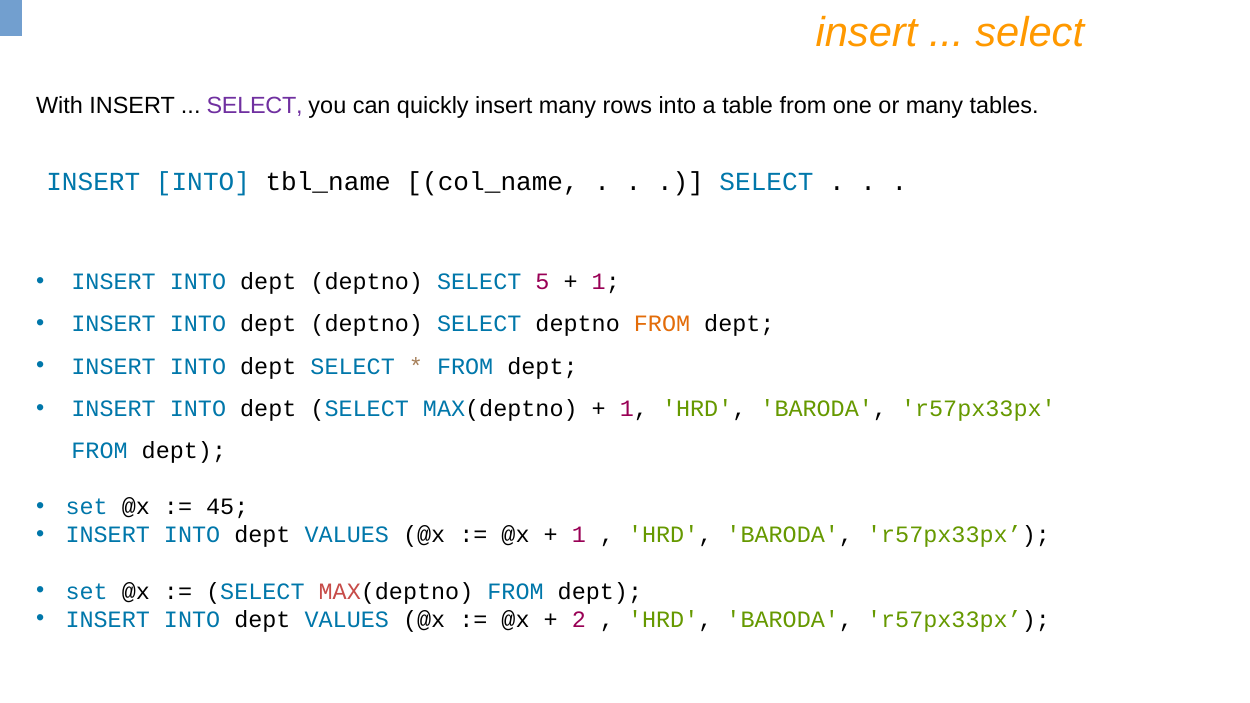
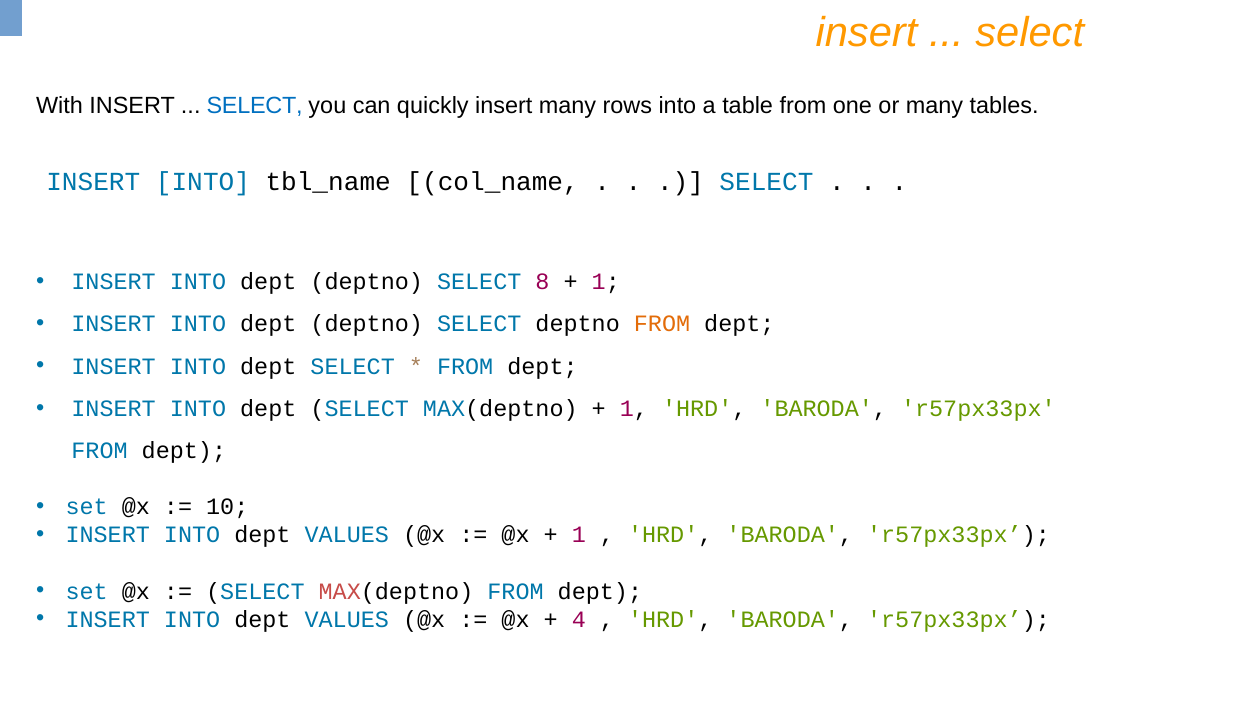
SELECT at (255, 106) colour: purple -> blue
5: 5 -> 8
45: 45 -> 10
2: 2 -> 4
